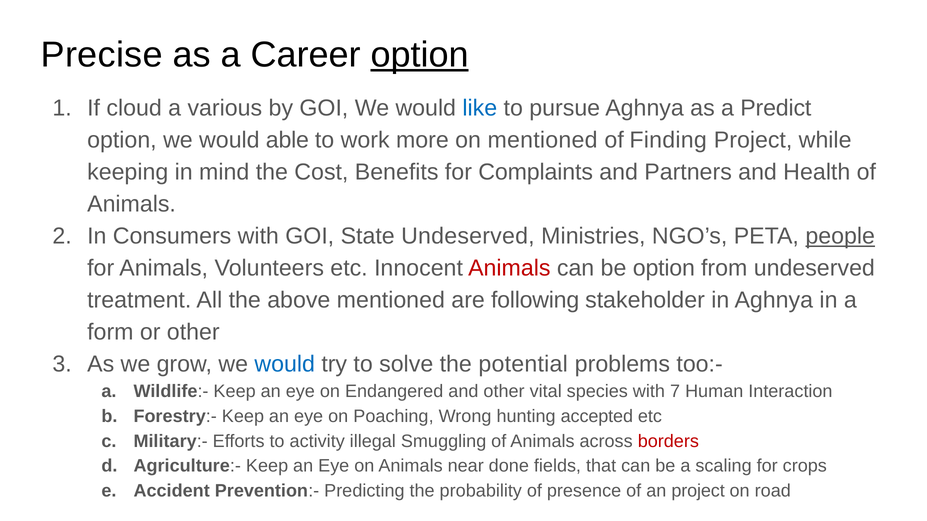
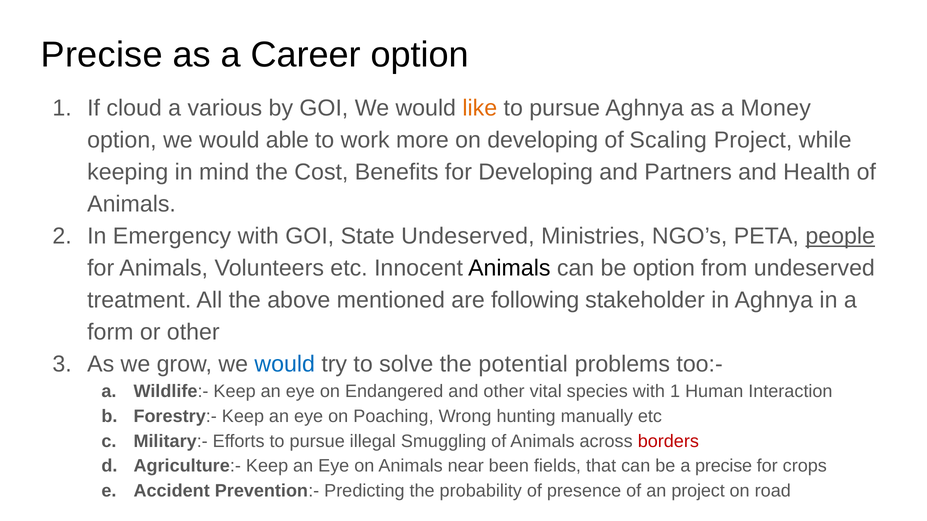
option at (420, 55) underline: present -> none
like colour: blue -> orange
Predict: Predict -> Money
on mentioned: mentioned -> developing
Finding: Finding -> Scaling
for Complaints: Complaints -> Developing
Consumers: Consumers -> Emergency
Animals at (509, 268) colour: red -> black
with 7: 7 -> 1
accepted: accepted -> manually
Efforts to activity: activity -> pursue
done: done -> been
a scaling: scaling -> precise
